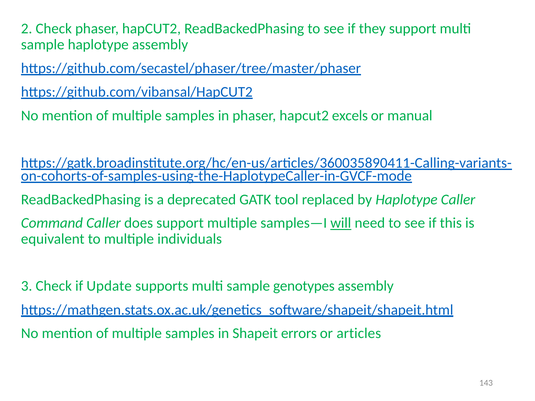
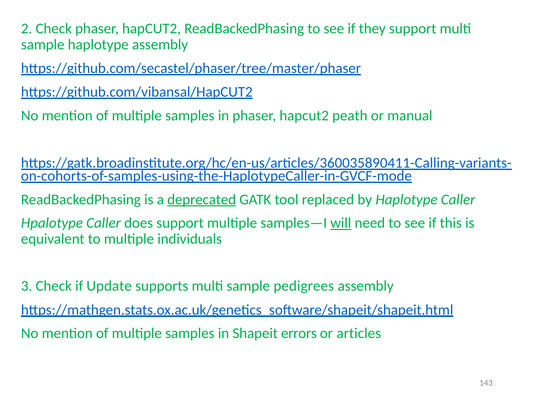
excels: excels -> peath
deprecated underline: none -> present
Command: Command -> Hpalotype
genotypes: genotypes -> pedigrees
